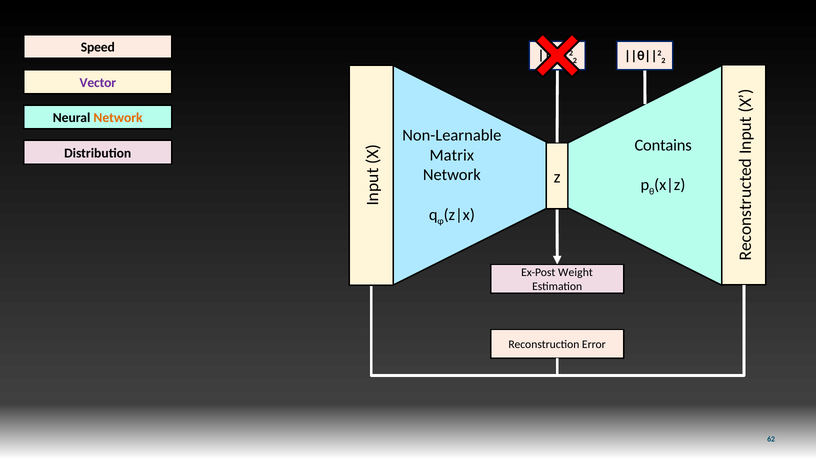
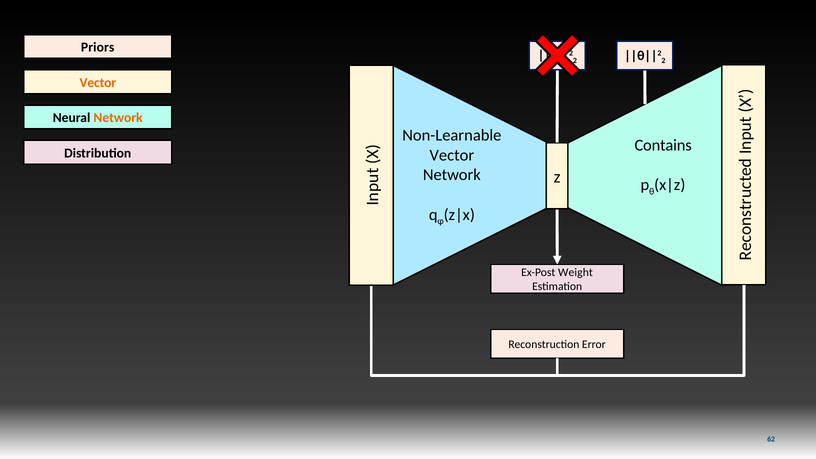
Speed: Speed -> Priors
Vector at (98, 83) colour: purple -> orange
Matrix at (452, 155): Matrix -> Vector
